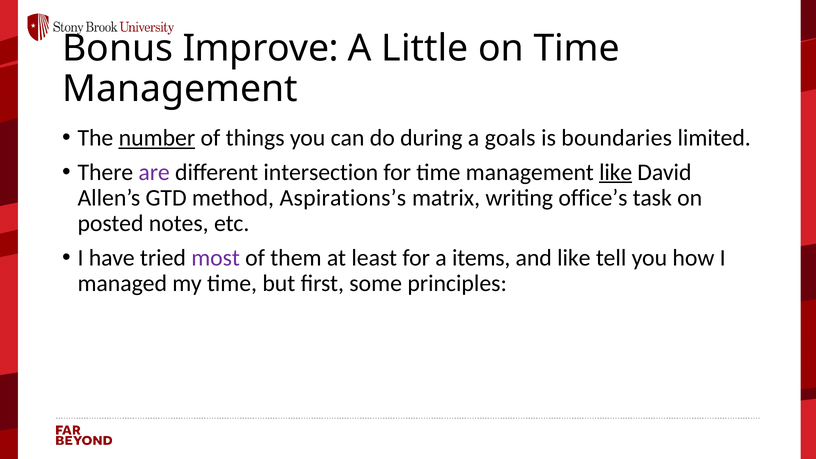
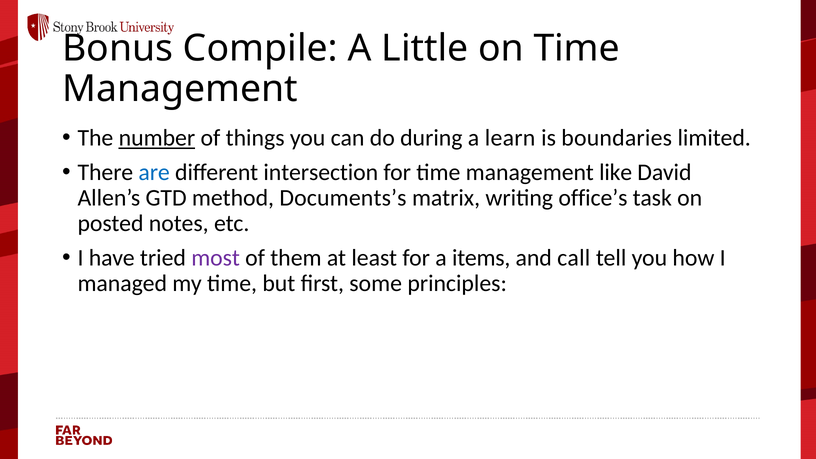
Improve: Improve -> Compile
goals: goals -> learn
are colour: purple -> blue
like at (616, 172) underline: present -> none
Aspirations’s: Aspirations’s -> Documents’s
and like: like -> call
